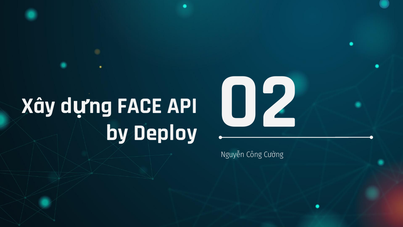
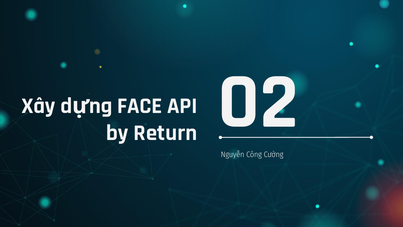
Deploy: Deploy -> Return
